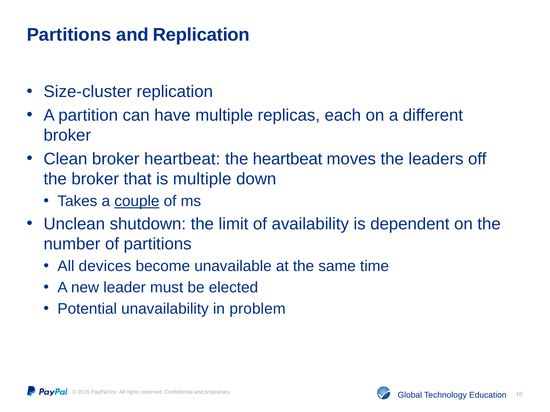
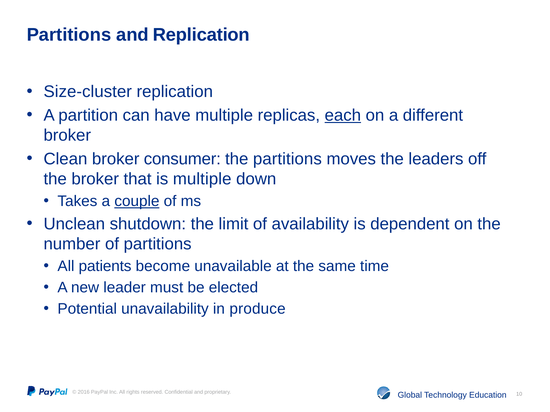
each underline: none -> present
broker heartbeat: heartbeat -> consumer
the heartbeat: heartbeat -> partitions
devices: devices -> patients
problem: problem -> produce
